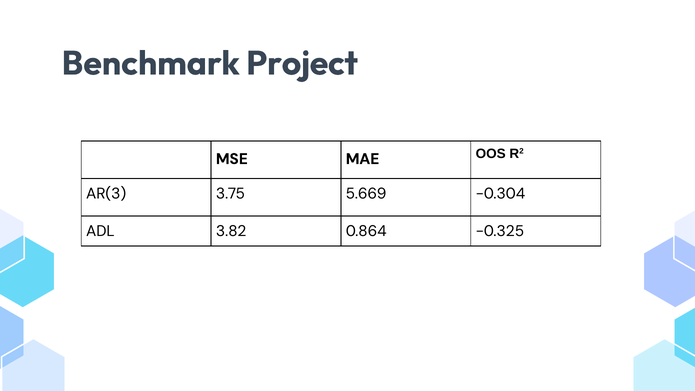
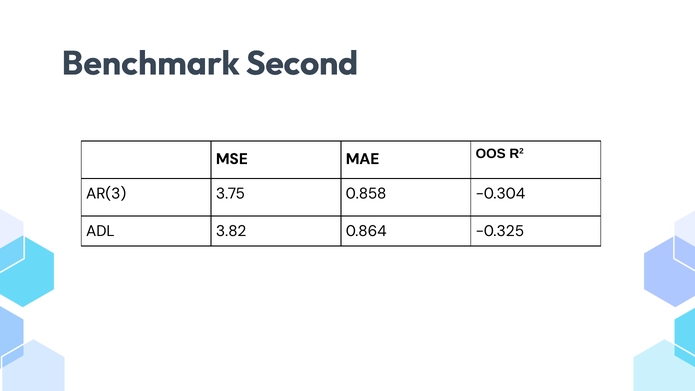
Project: Project -> Second
5.669: 5.669 -> 0.858
